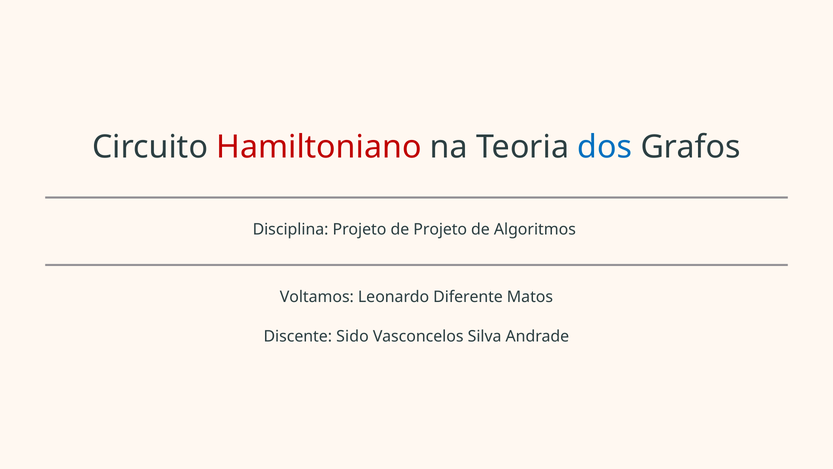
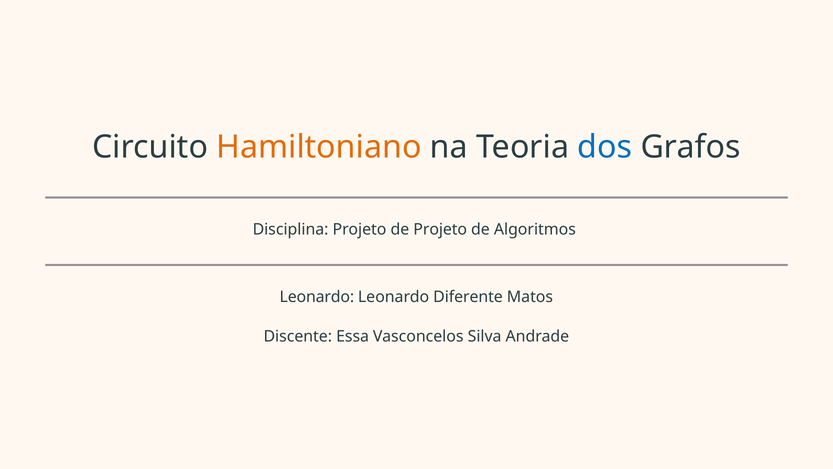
Hamiltoniano colour: red -> orange
Voltamos at (317, 297): Voltamos -> Leonardo
Sido: Sido -> Essa
